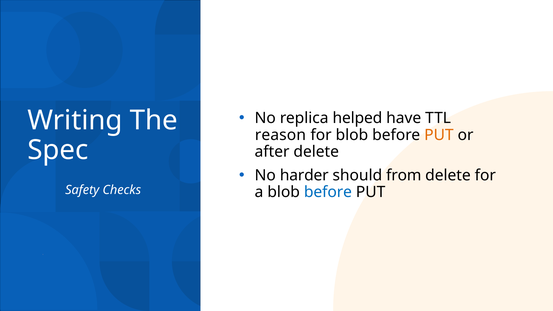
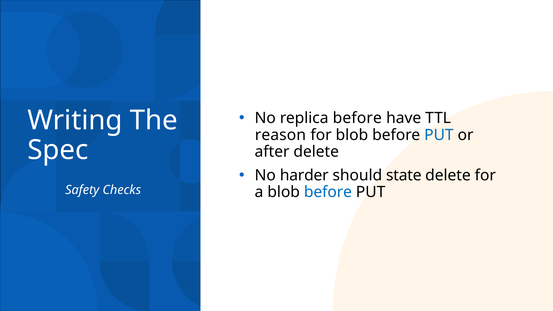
replica helped: helped -> before
PUT at (439, 135) colour: orange -> blue
from: from -> state
